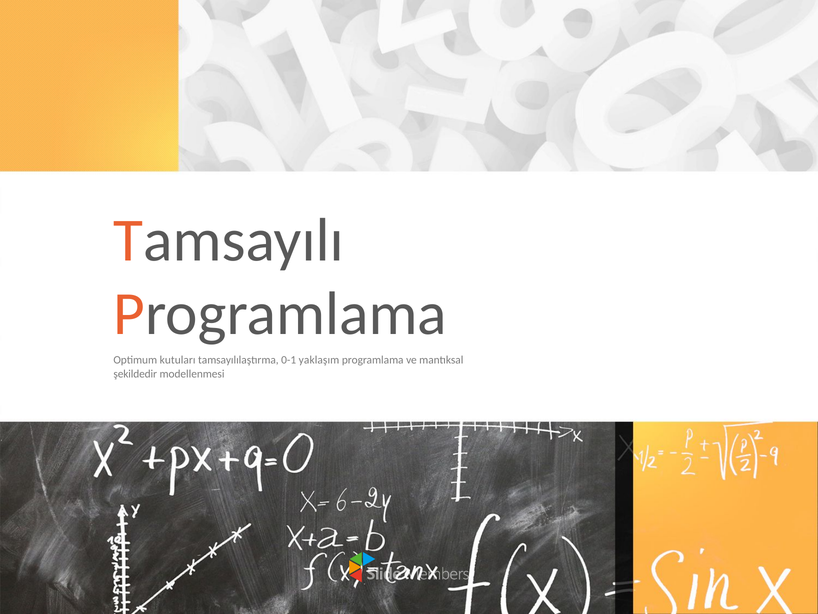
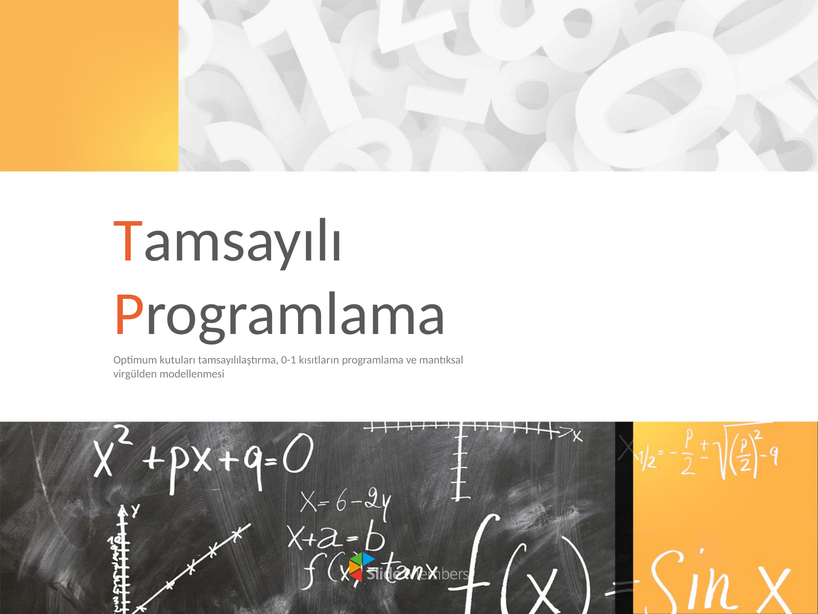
yaklaşım: yaklaşım -> kısıtların
şekildedir: şekildedir -> virgülden
